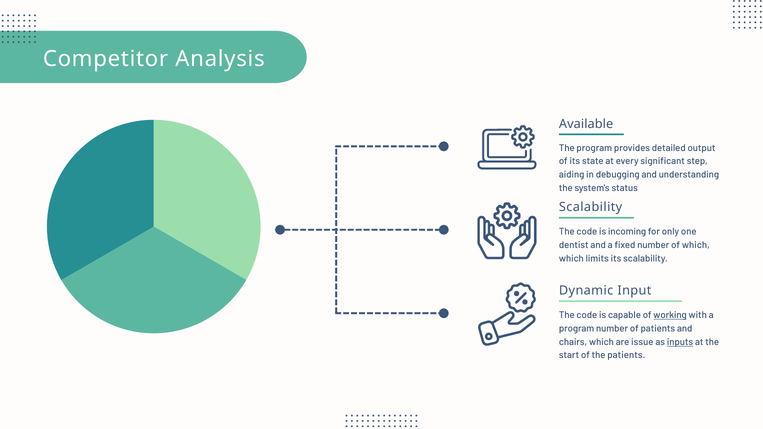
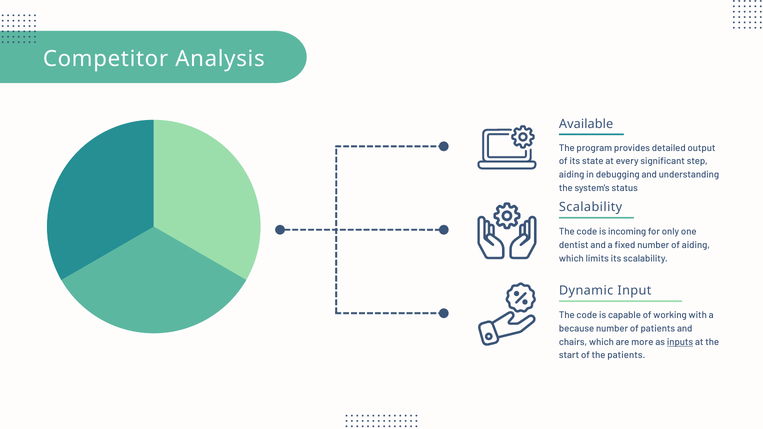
of which: which -> aiding
working underline: present -> none
program at (577, 329): program -> because
issue: issue -> more
